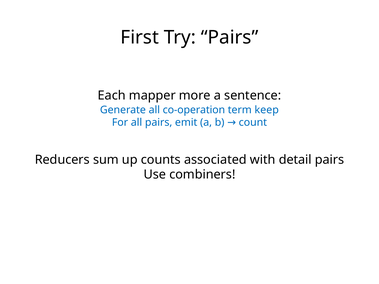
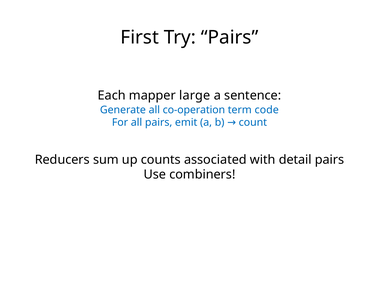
more: more -> large
keep: keep -> code
